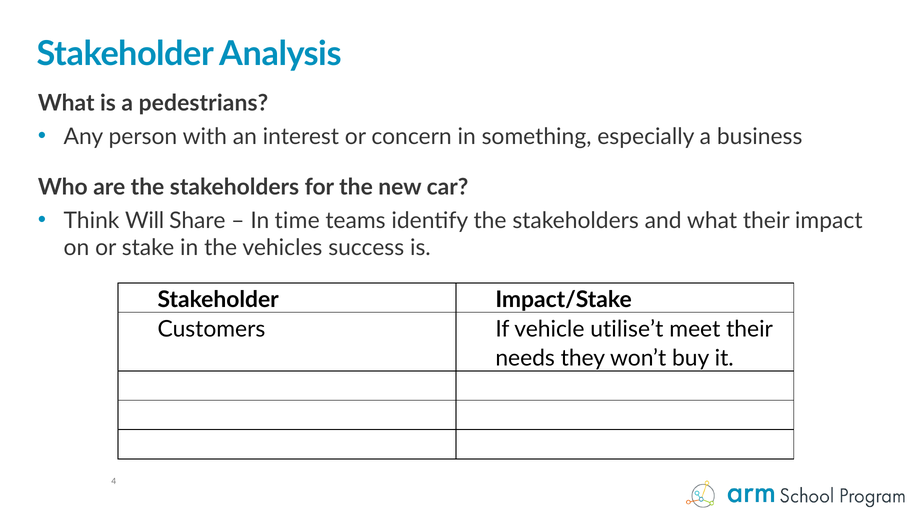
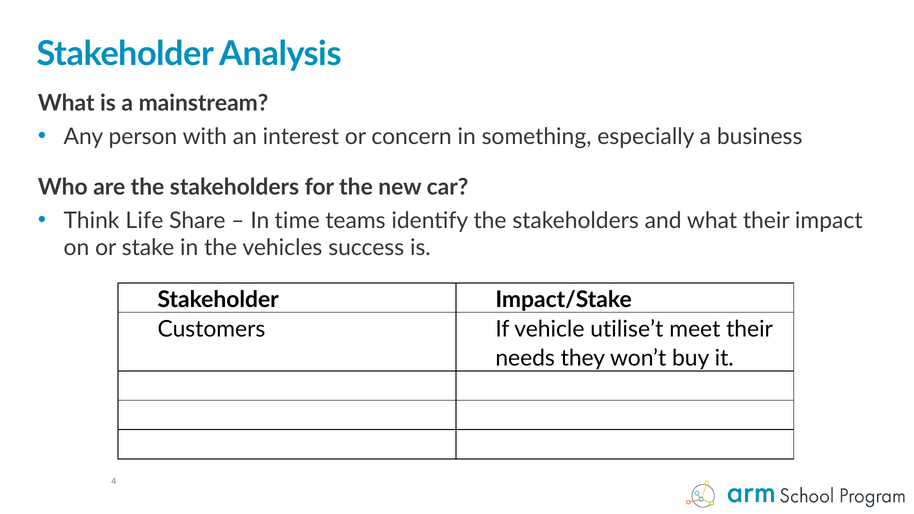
pedestrians: pedestrians -> mainstream
Will: Will -> Life
